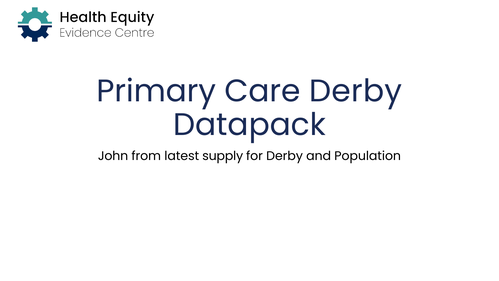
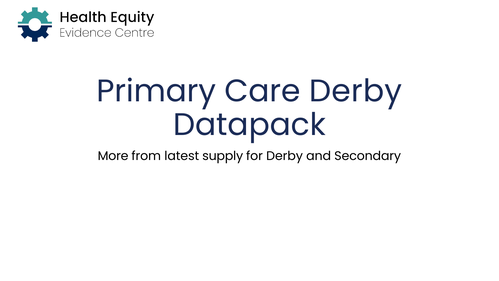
John: John -> More
Population: Population -> Secondary
